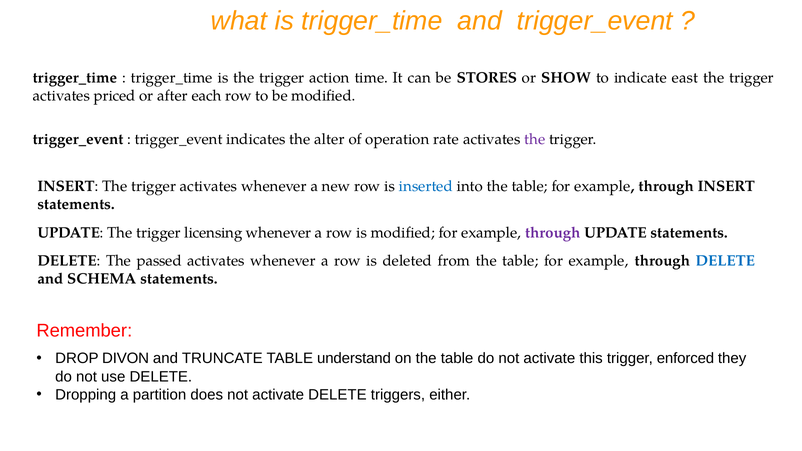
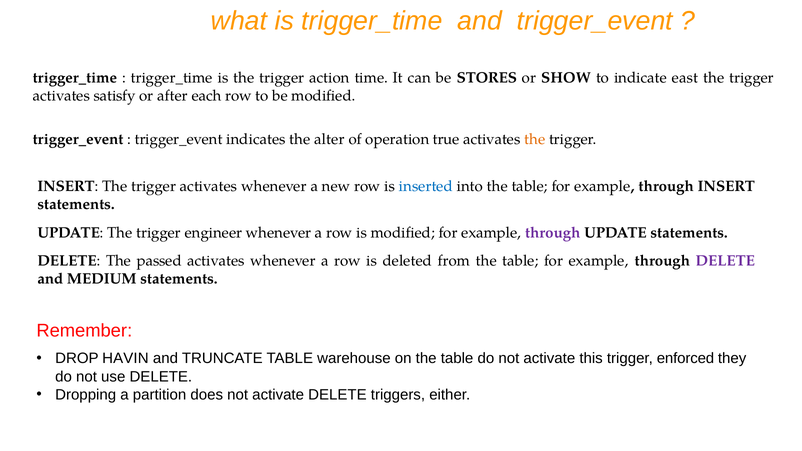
priced: priced -> satisfy
rate: rate -> true
the at (535, 139) colour: purple -> orange
licensing: licensing -> engineer
DELETE at (725, 261) colour: blue -> purple
SCHEMA: SCHEMA -> MEDIUM
DIVON: DIVON -> HAVIN
understand: understand -> warehouse
